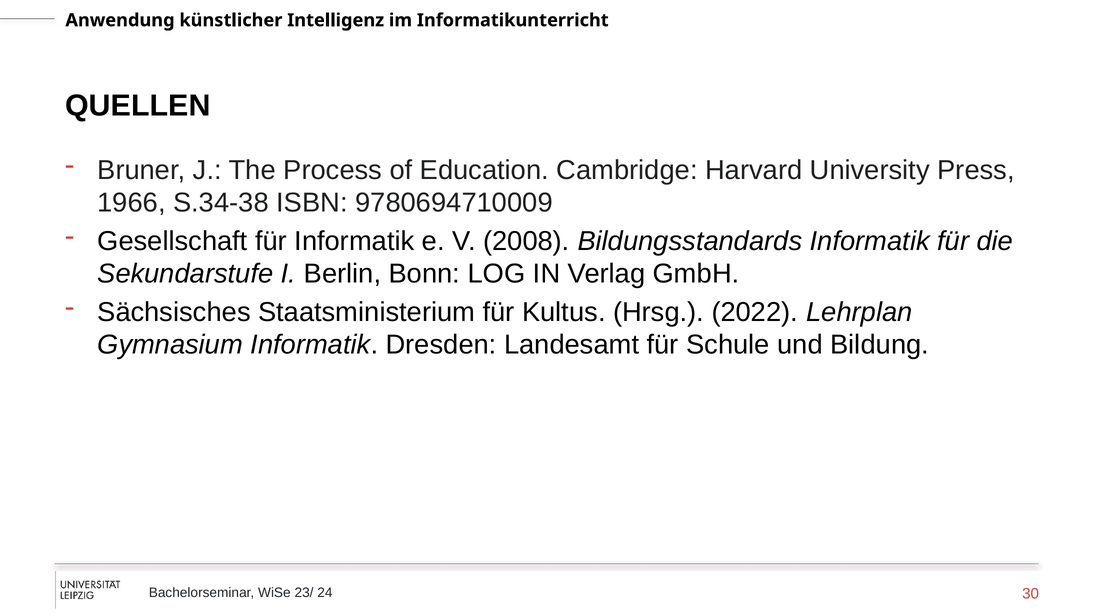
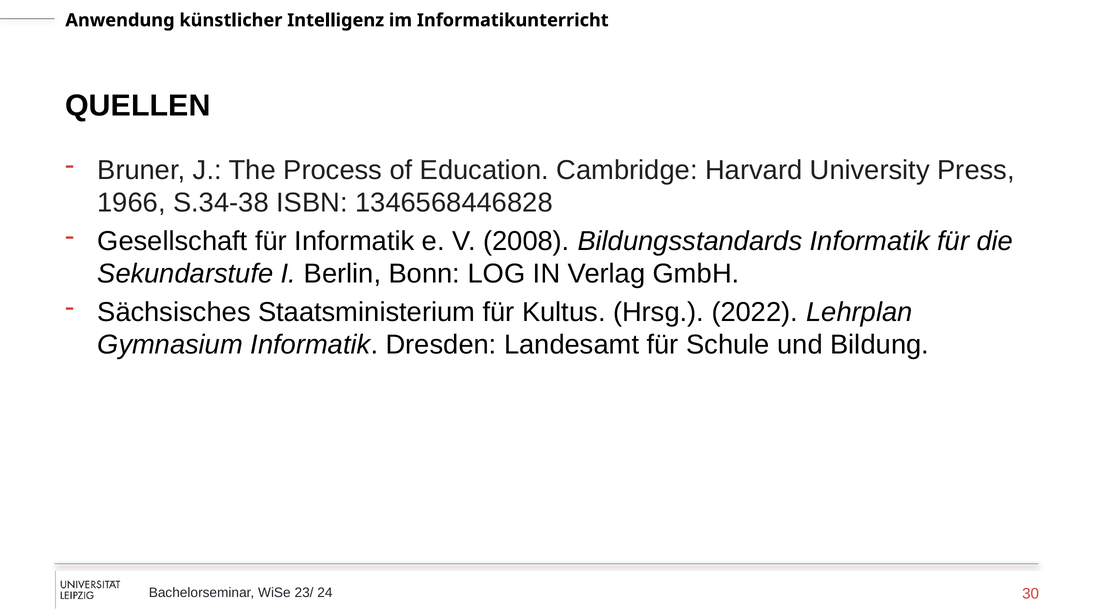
9780694710009: 9780694710009 -> 1346568446828
